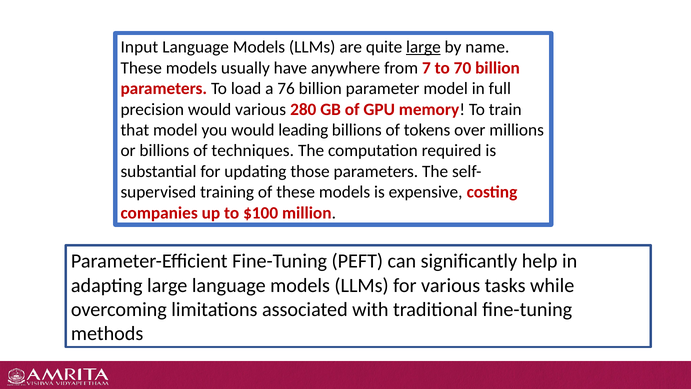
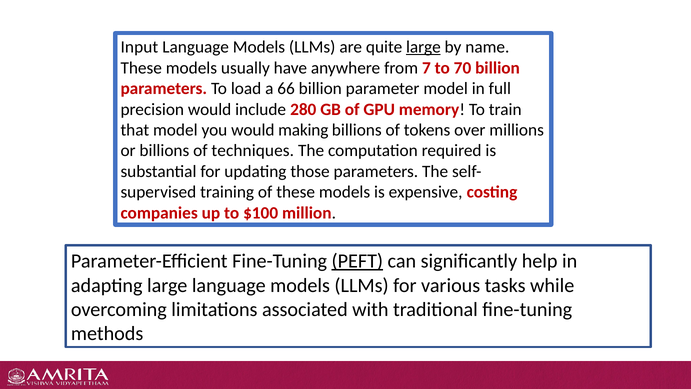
76: 76 -> 66
would various: various -> include
leading: leading -> making
PEFT underline: none -> present
